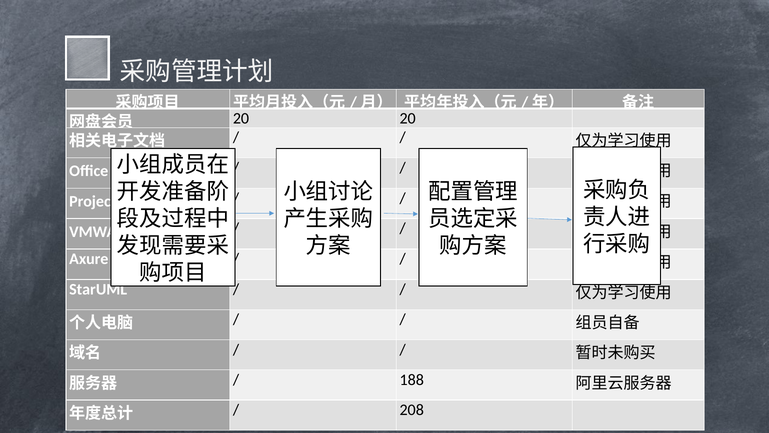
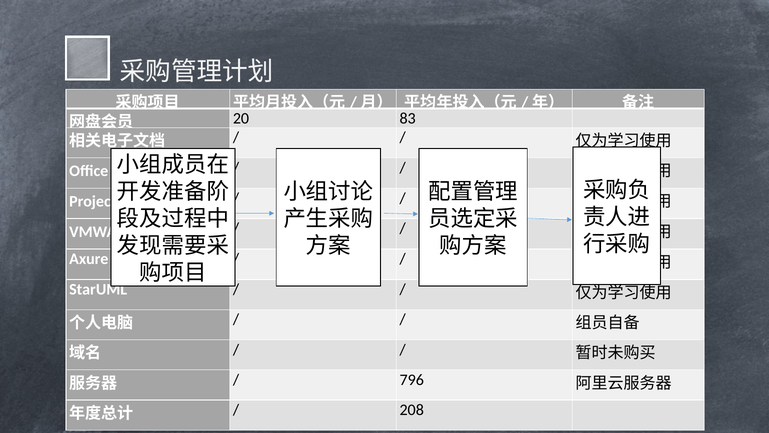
20 20: 20 -> 83
188: 188 -> 796
